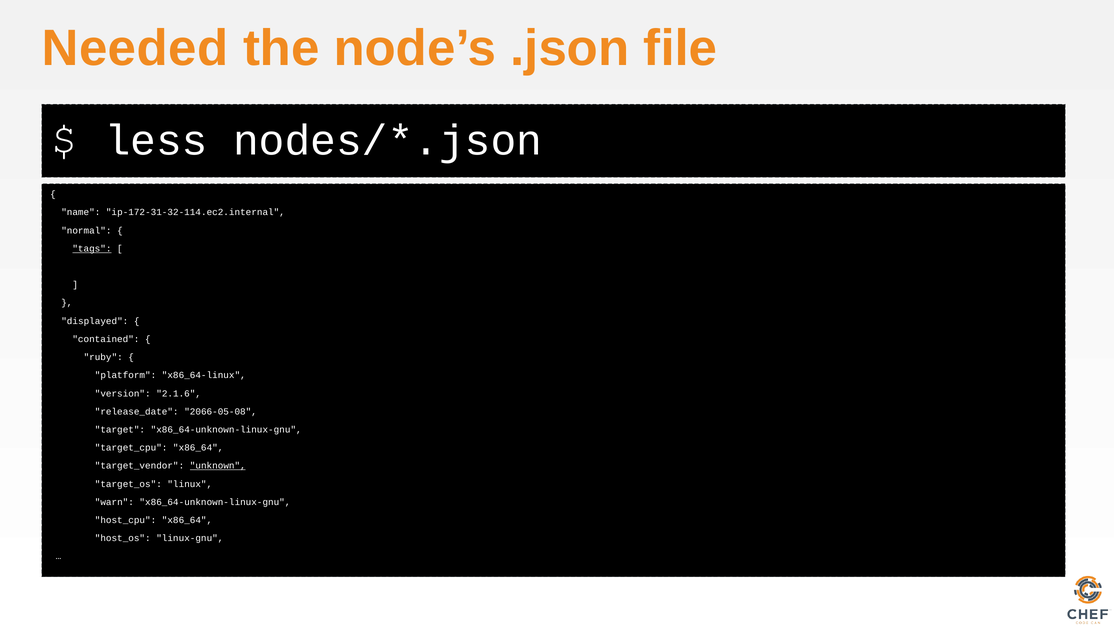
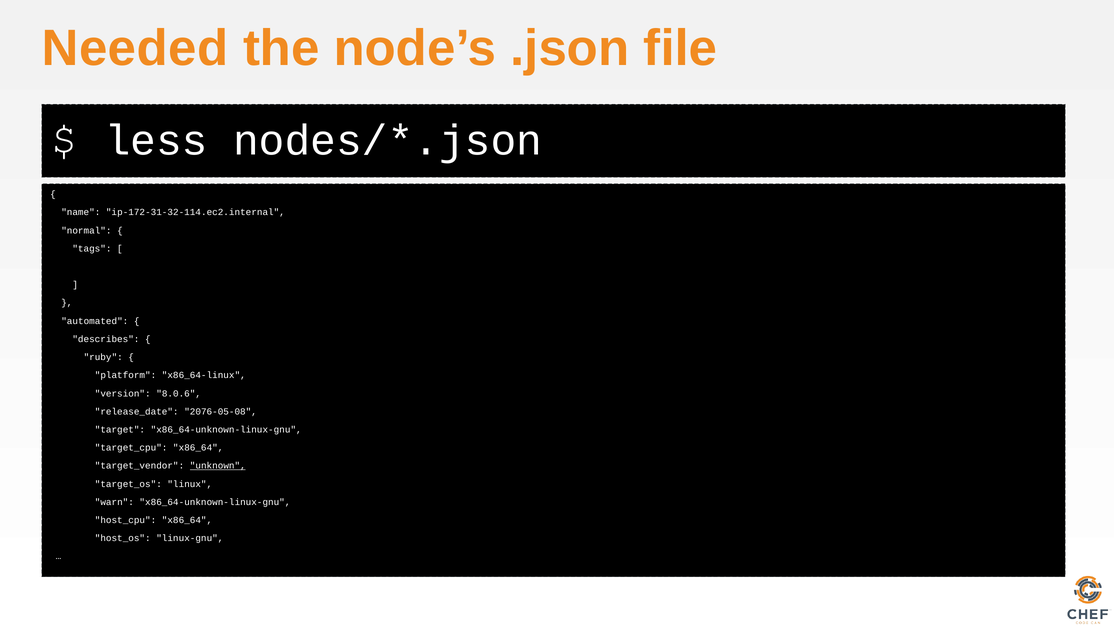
tags underline: present -> none
displayed: displayed -> automated
contained: contained -> describes
2.1.6: 2.1.6 -> 8.0.6
2066-05-08: 2066-05-08 -> 2076-05-08
